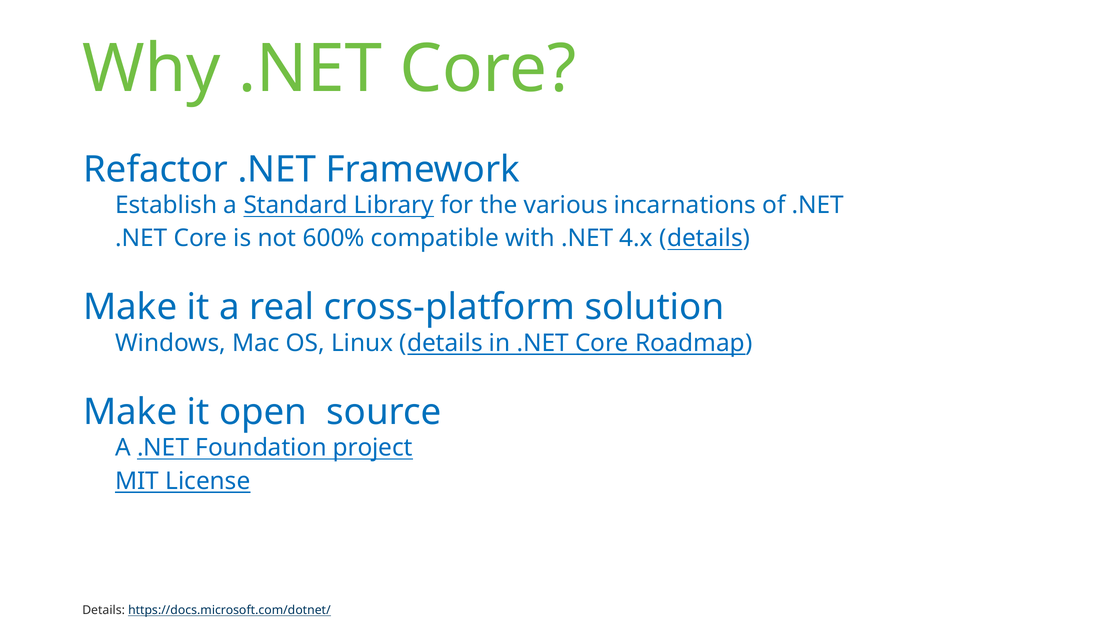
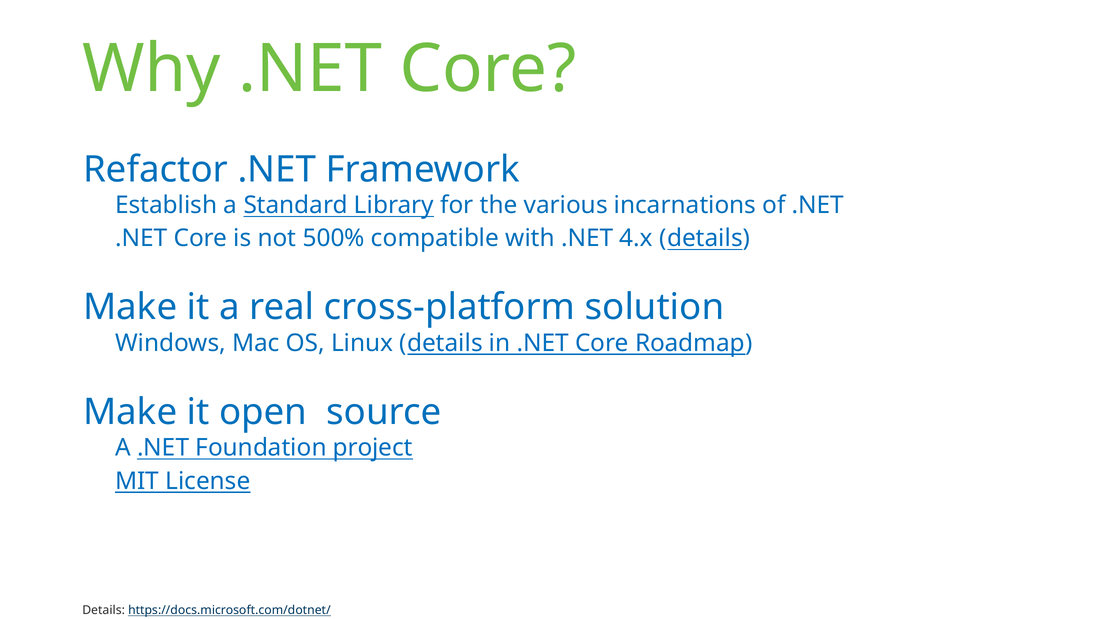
600%: 600% -> 500%
